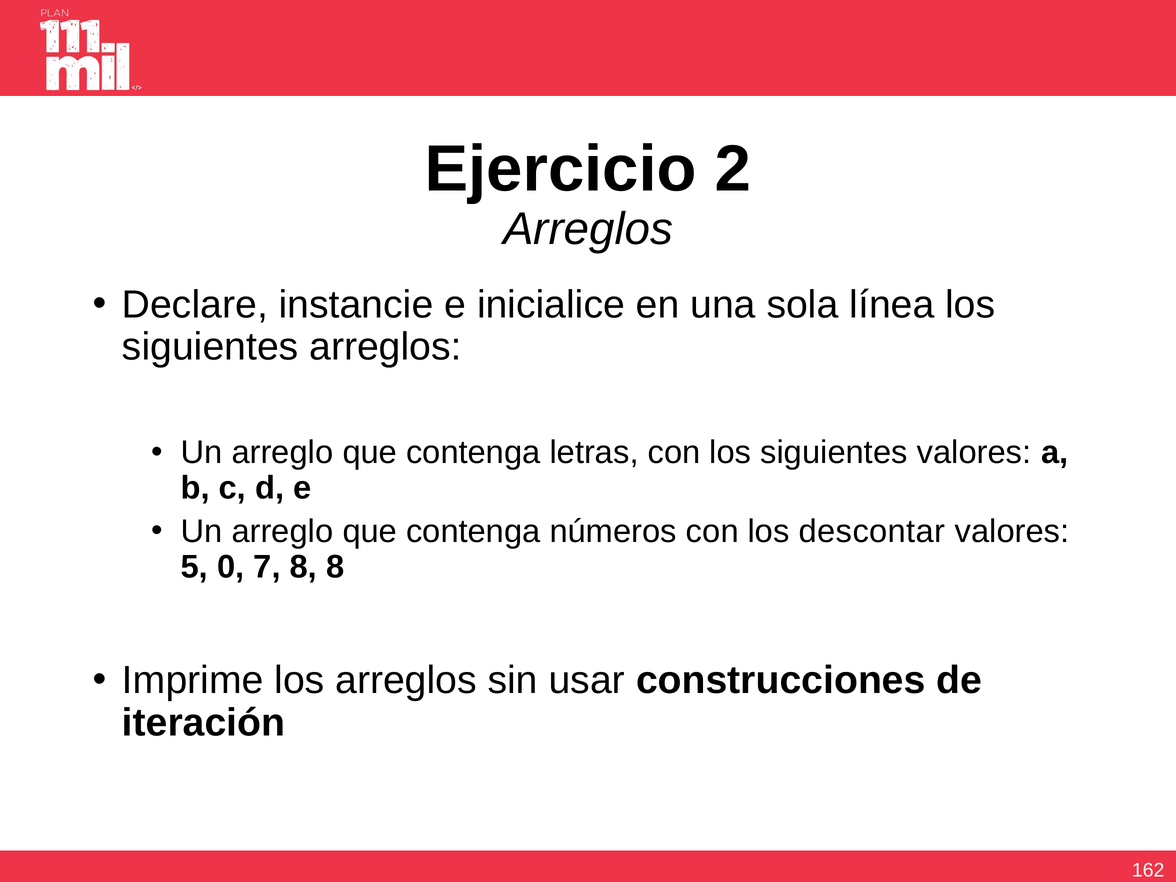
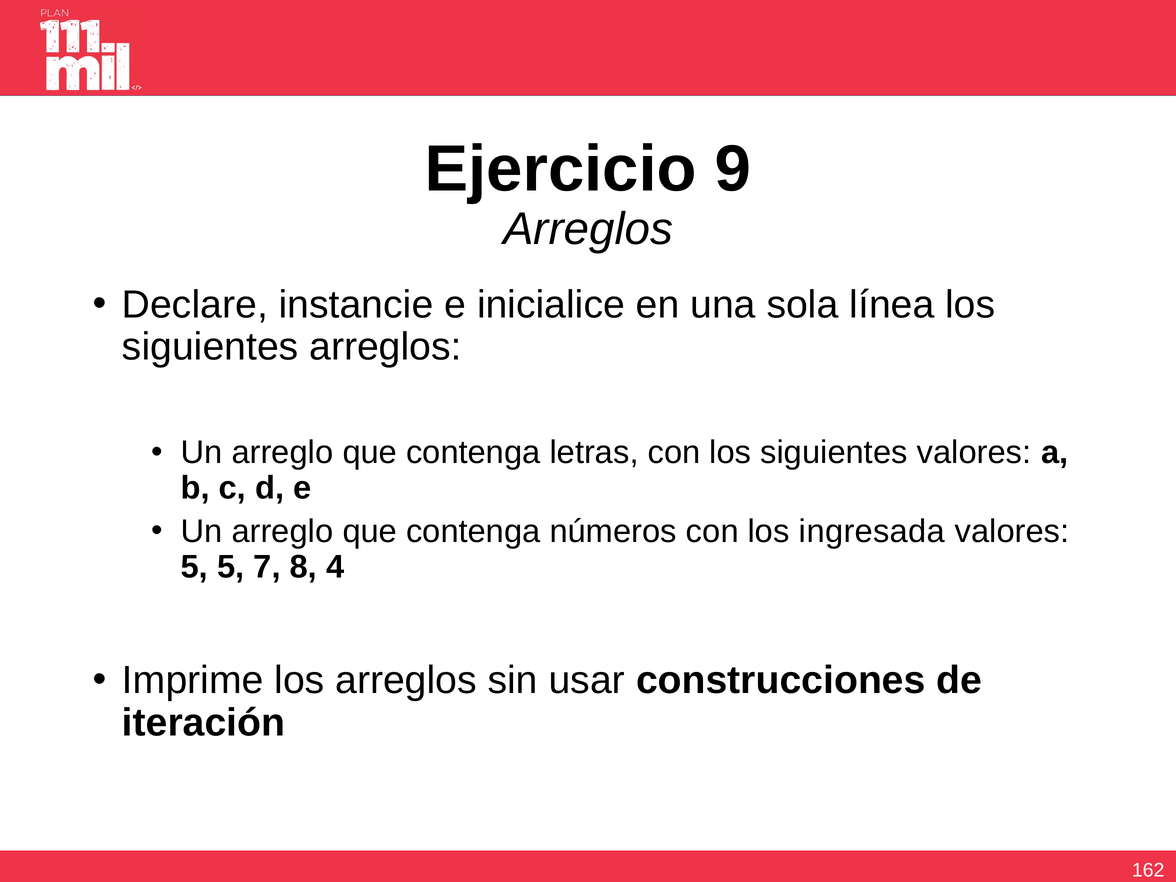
2: 2 -> 9
descontar: descontar -> ingresada
5 0: 0 -> 5
8 8: 8 -> 4
